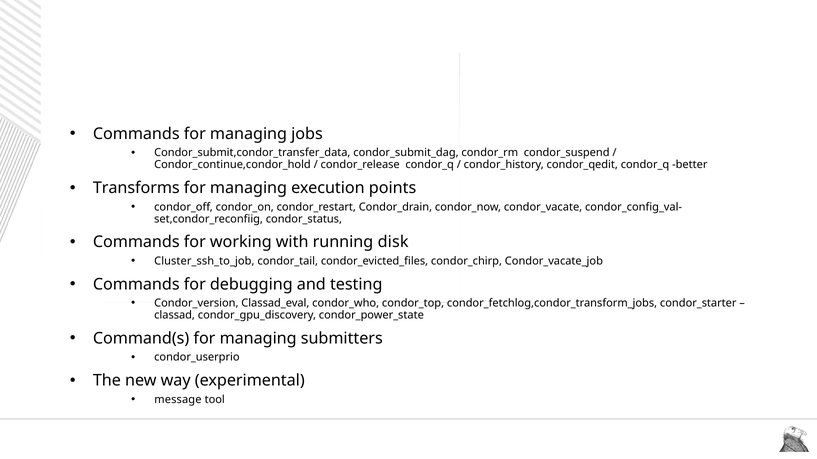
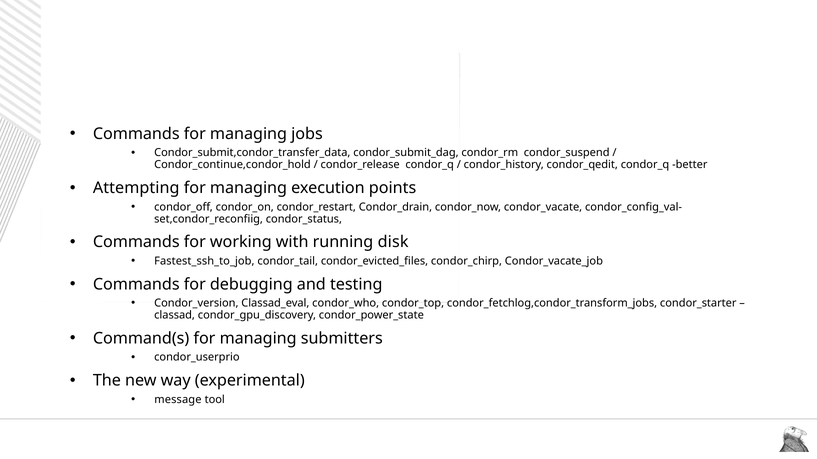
Transforms: Transforms -> Attempting
Cluster_ssh_to_job: Cluster_ssh_to_job -> Fastest_ssh_to_job
